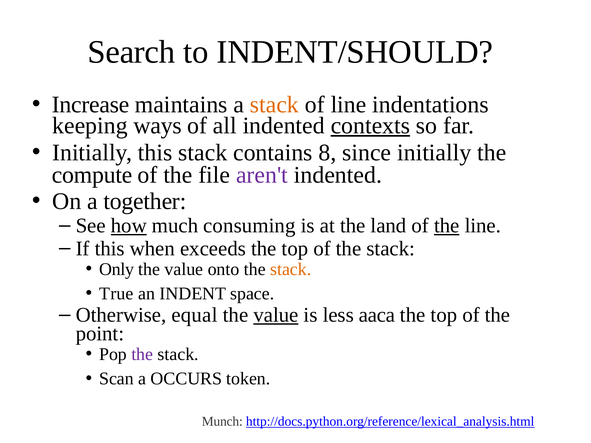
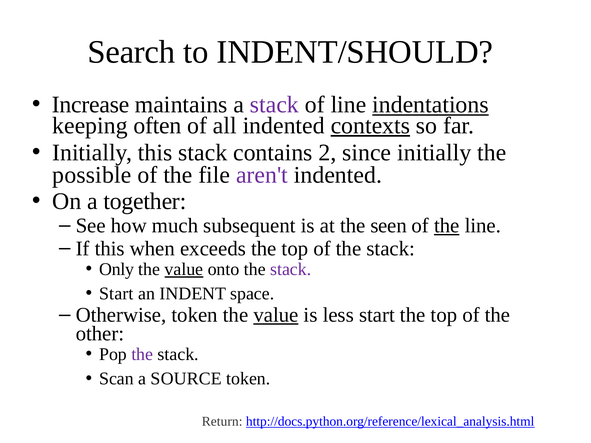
stack at (274, 105) colour: orange -> purple
indentations underline: none -> present
ways: ways -> often
8: 8 -> 2
compute: compute -> possible
how underline: present -> none
consuming: consuming -> subsequent
land: land -> seen
value at (184, 269) underline: none -> present
stack at (291, 269) colour: orange -> purple
True at (116, 294): True -> Start
Otherwise equal: equal -> token
less aaca: aaca -> start
point: point -> other
OCCURS: OCCURS -> SOURCE
Munch: Munch -> Return
